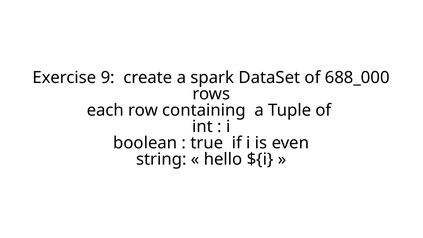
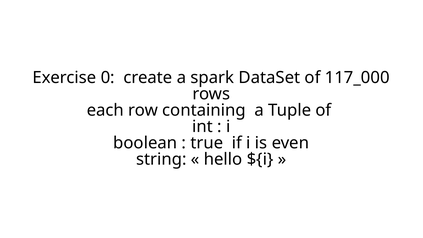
9: 9 -> 0
688_000: 688_000 -> 117_000
